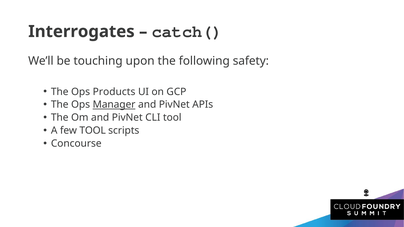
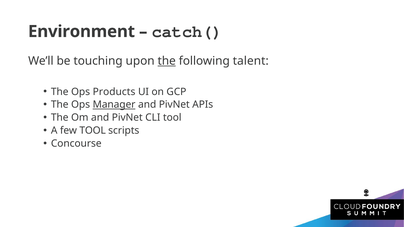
Interrogates: Interrogates -> Environment
the at (167, 61) underline: none -> present
safety: safety -> talent
